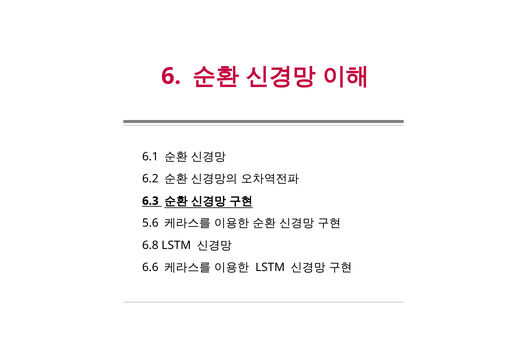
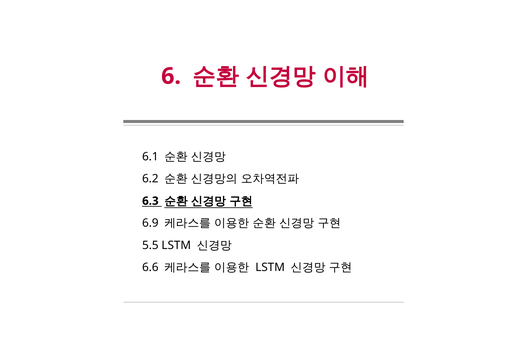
5.6: 5.6 -> 6.9
6.8: 6.8 -> 5.5
